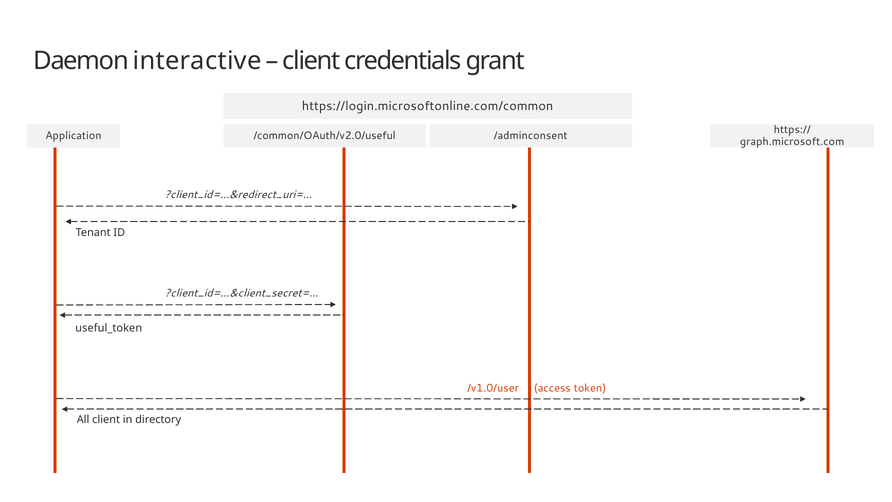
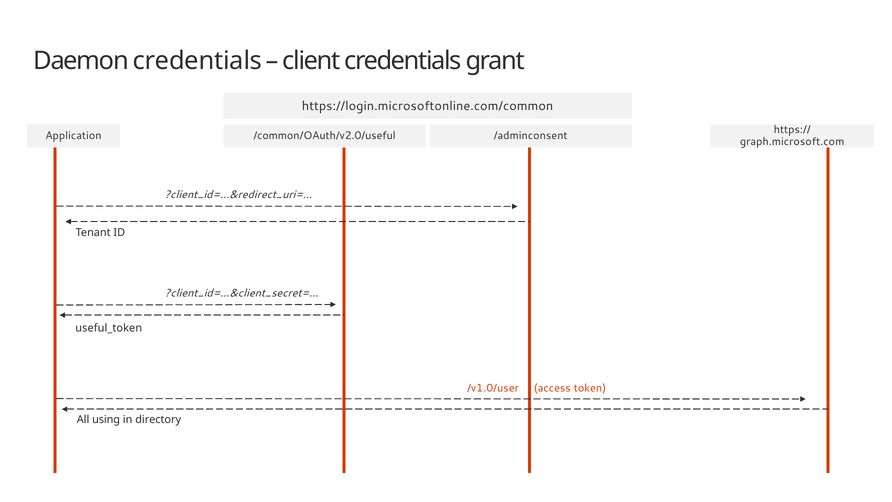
Daemon interactive: interactive -> credentials
All client: client -> using
